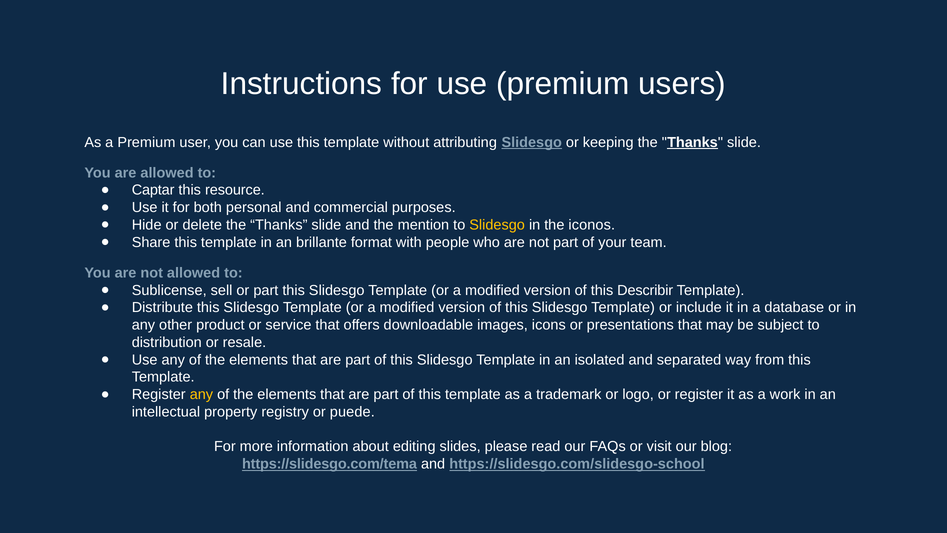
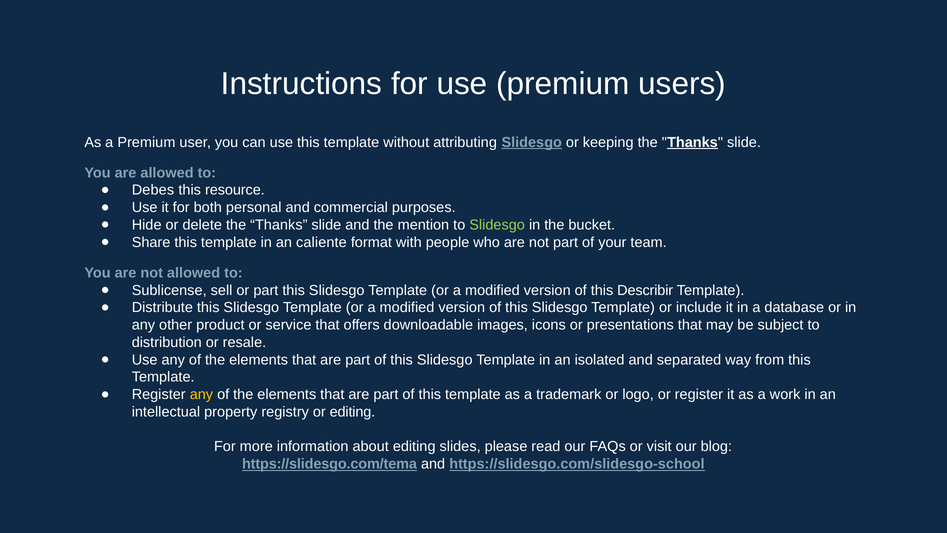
Captar: Captar -> Debes
Slidesgo at (497, 225) colour: yellow -> light green
iconos: iconos -> bucket
brillante: brillante -> caliente
or puede: puede -> editing
